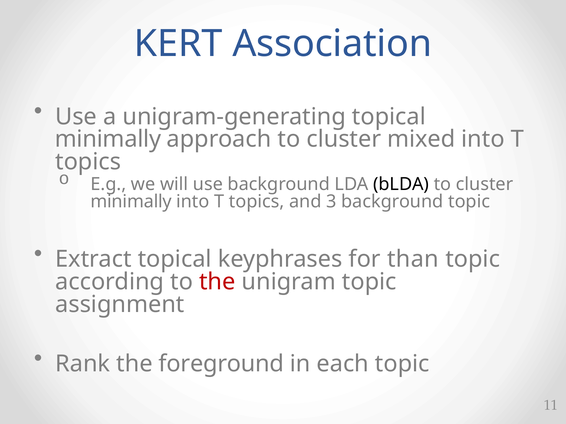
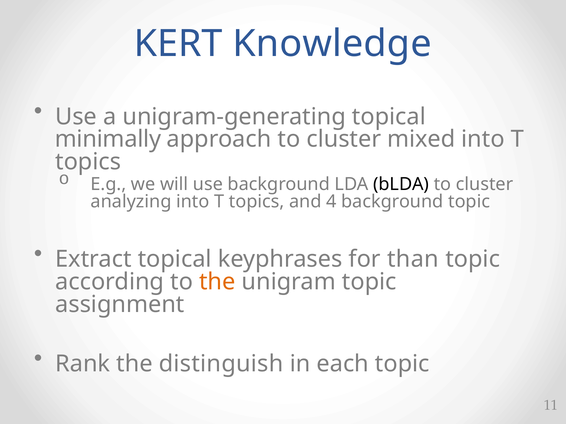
Association: Association -> Knowledge
minimally at (131, 202): minimally -> analyzing
3: 3 -> 4
the at (217, 282) colour: red -> orange
foreground: foreground -> distinguish
